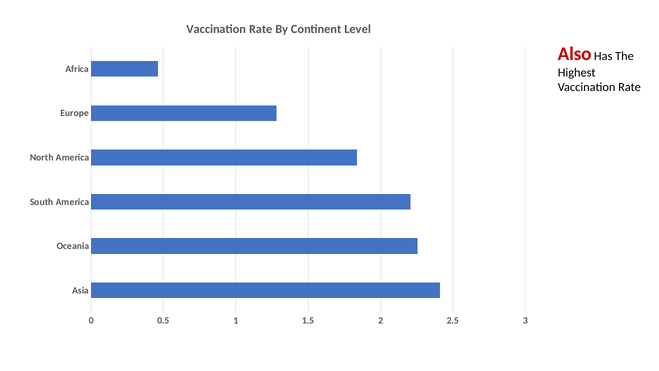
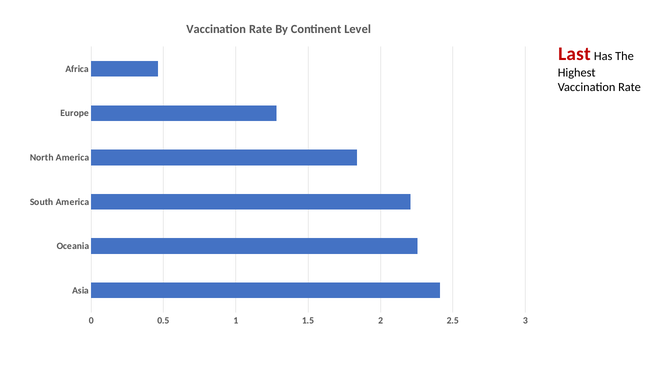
Also: Also -> Last
